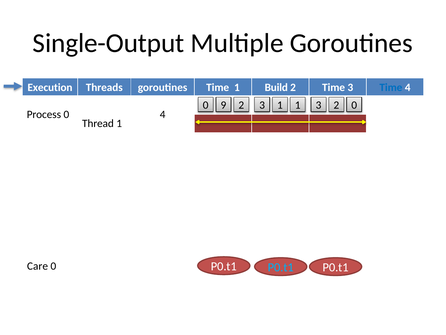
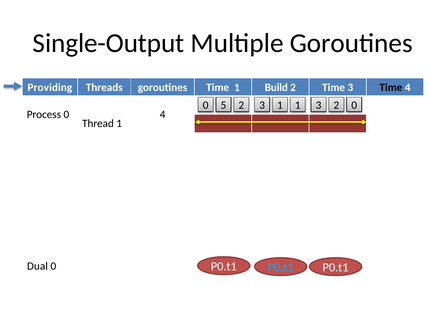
Execution: Execution -> Providing
Time at (391, 87) colour: blue -> black
9: 9 -> 5
Care: Care -> Dual
